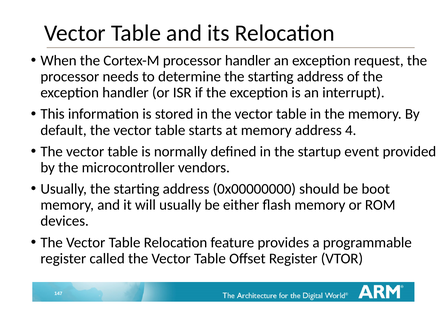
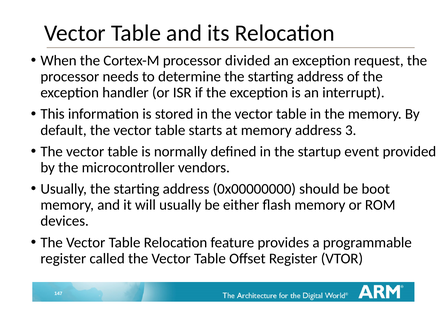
processor handler: handler -> divided
4: 4 -> 3
